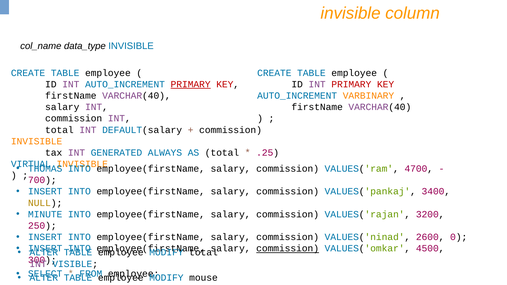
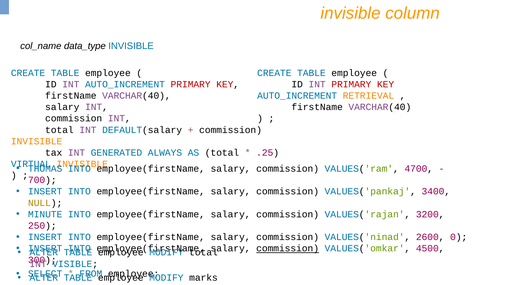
PRIMARY at (191, 84) underline: present -> none
VARBINARY: VARBINARY -> RETRIEVAL
mouse: mouse -> marks
